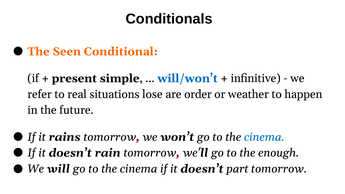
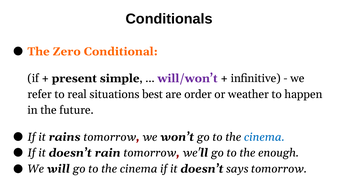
Seen: Seen -> Zero
will/won’t colour: blue -> purple
lose: lose -> best
part: part -> says
